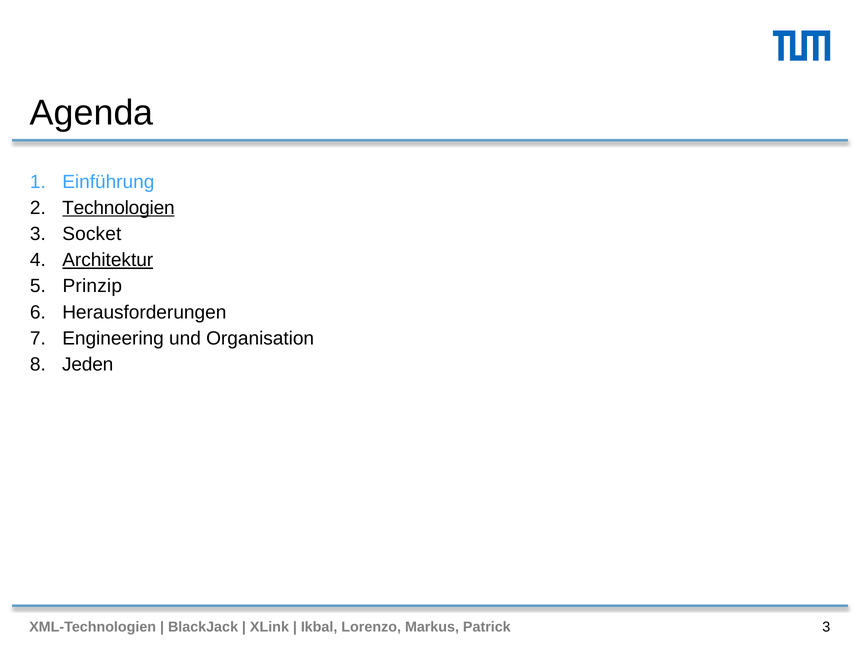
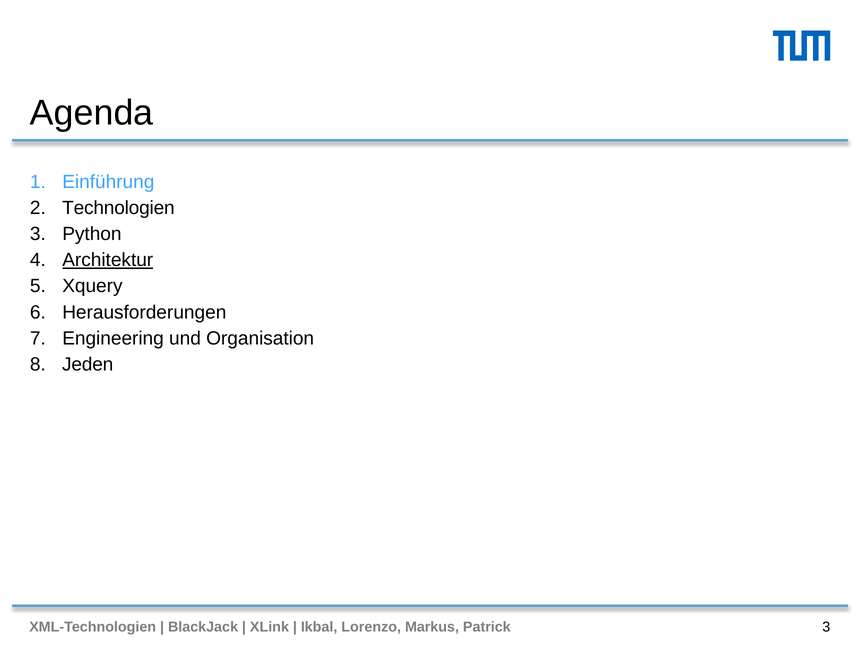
Technologien underline: present -> none
Socket: Socket -> Python
Prinzip: Prinzip -> Xquery
